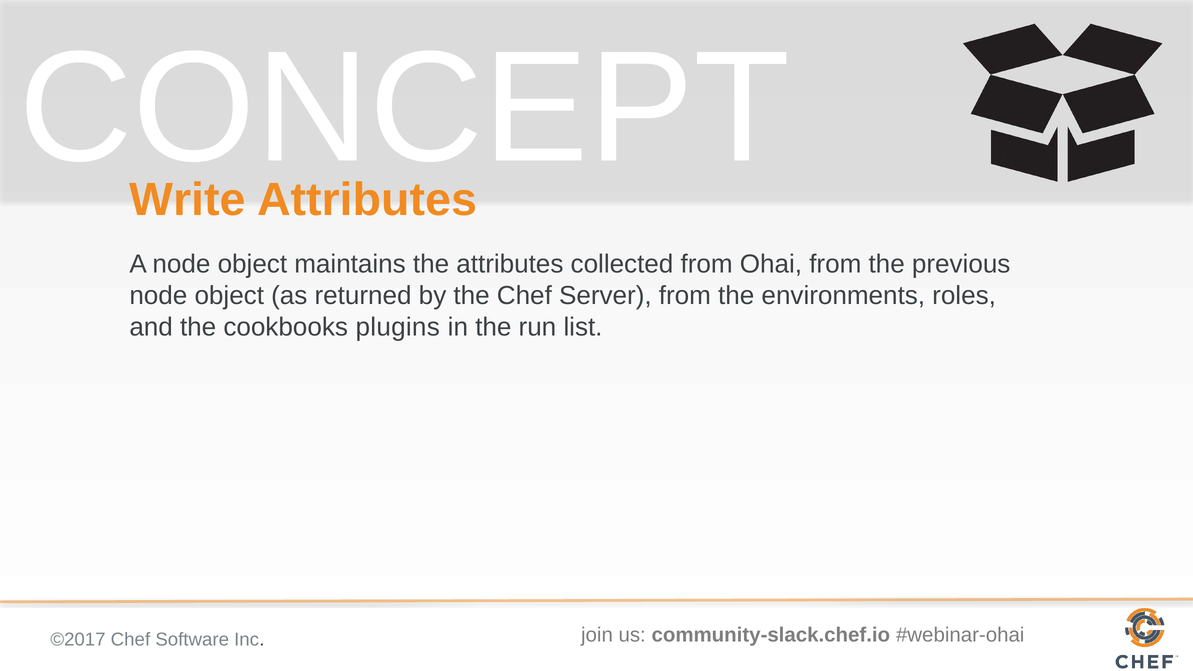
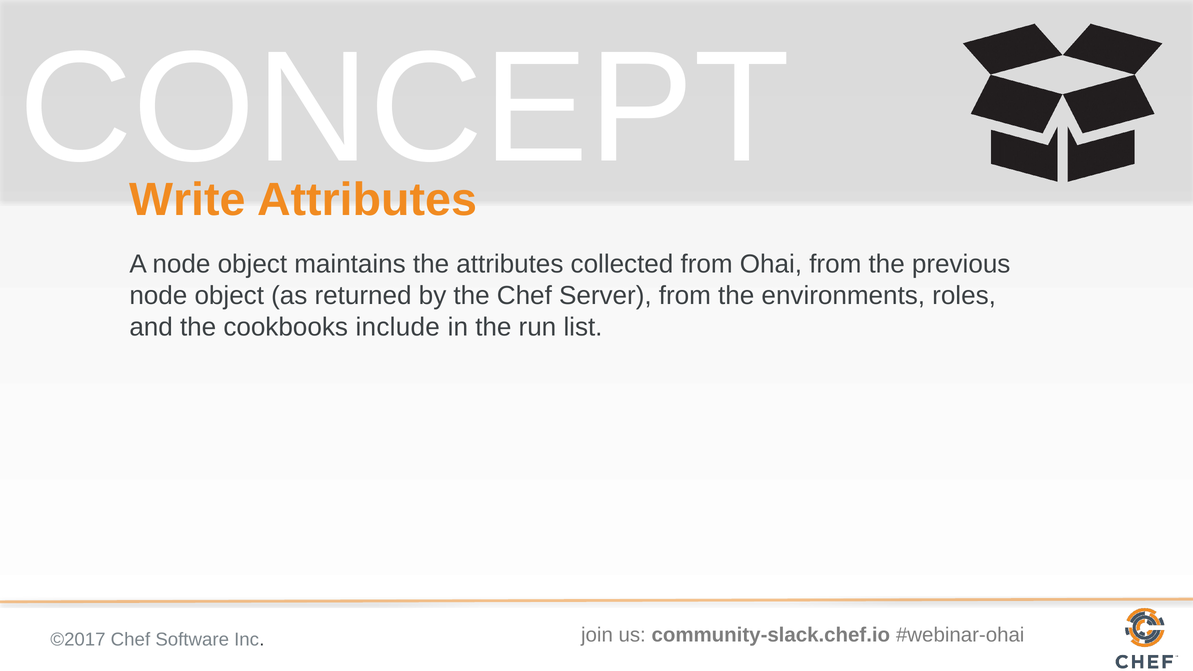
plugins: plugins -> include
